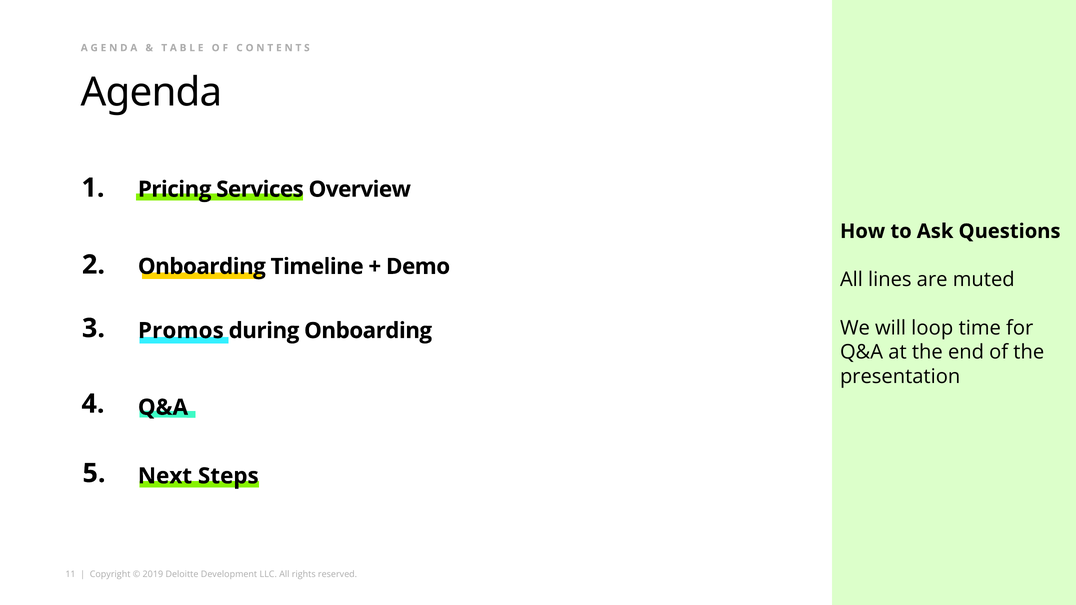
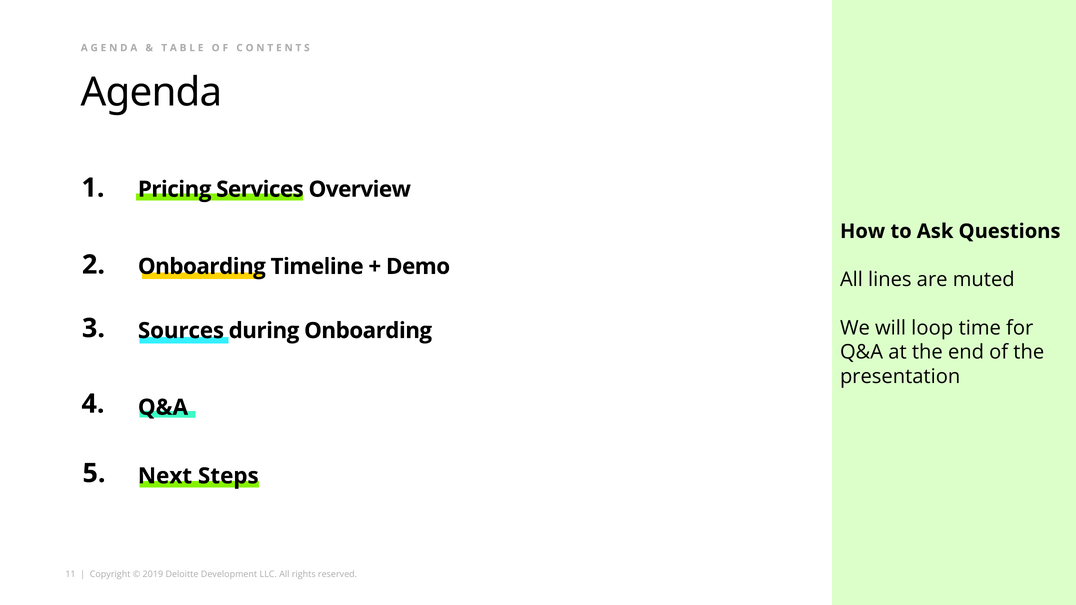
Promos: Promos -> Sources
